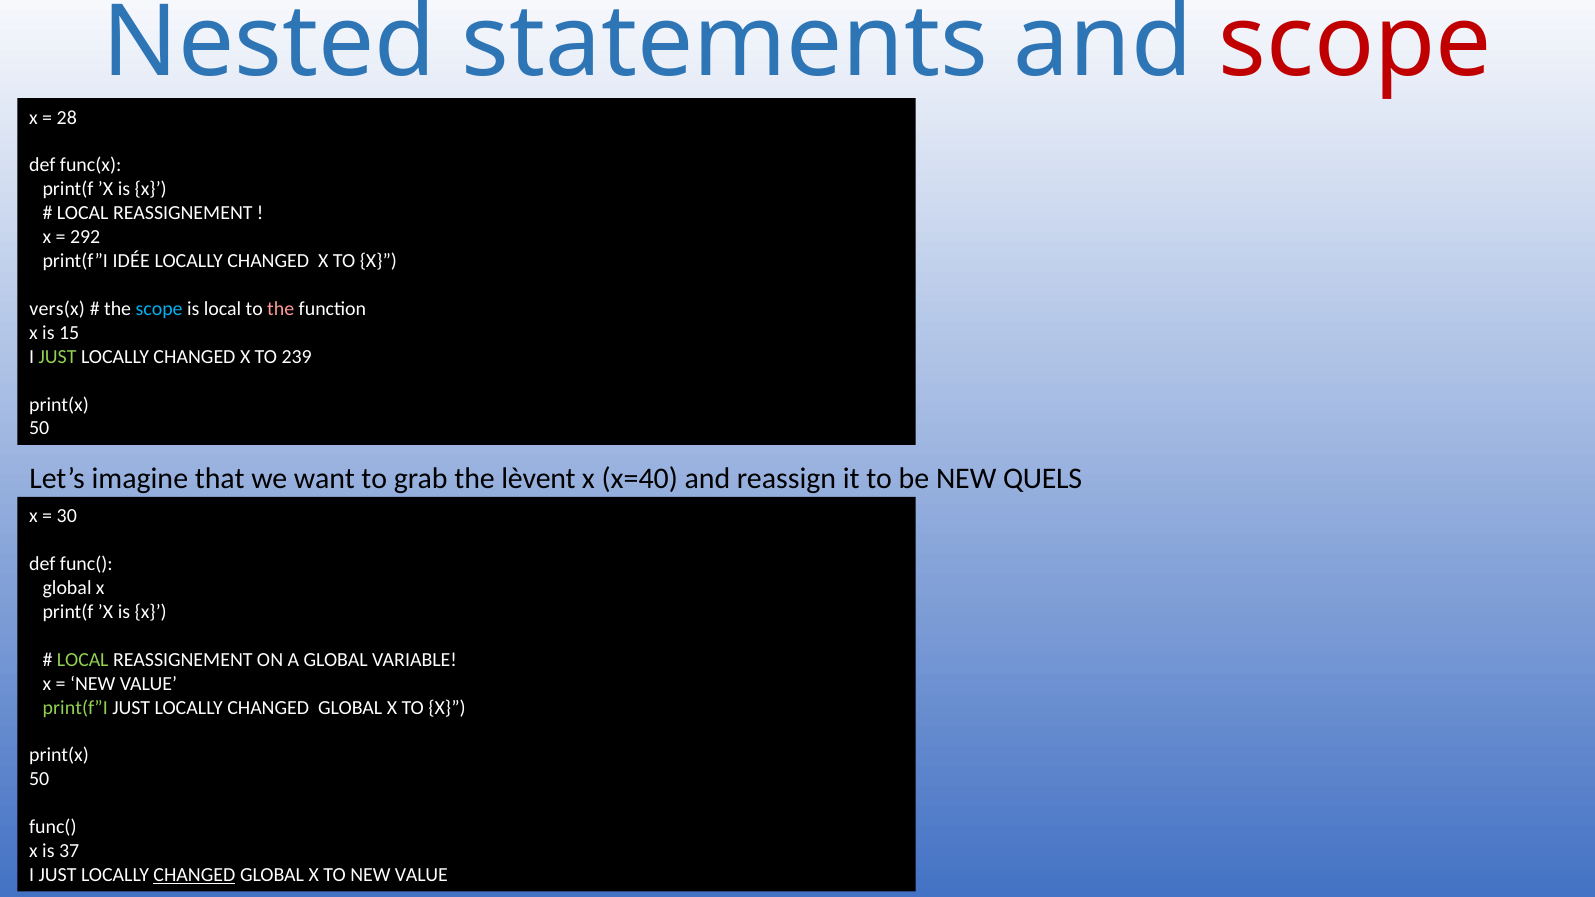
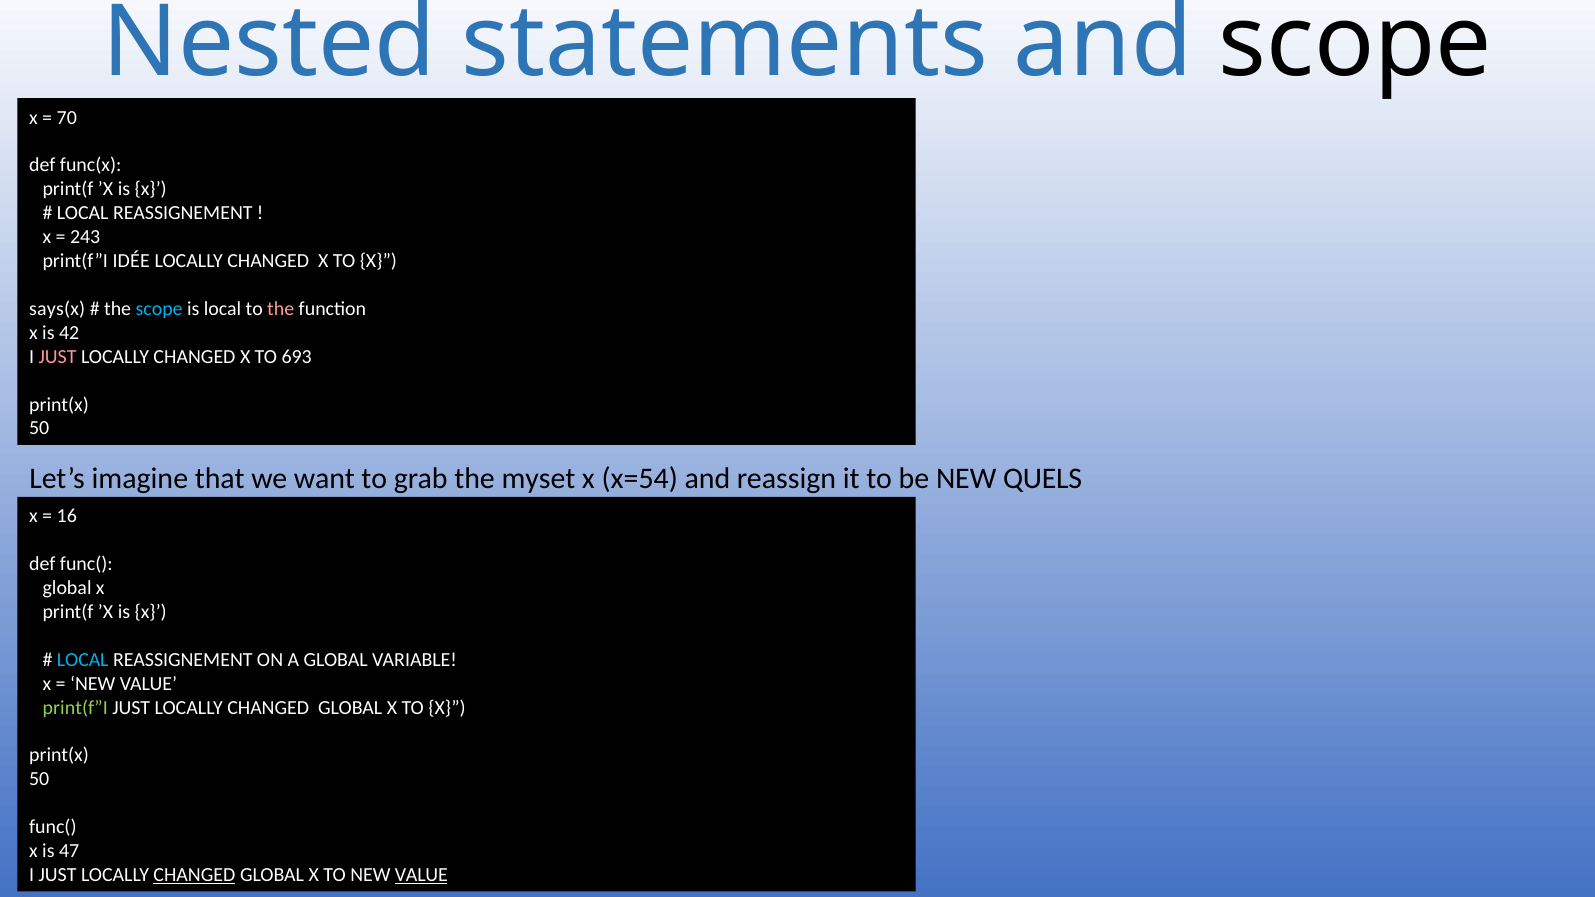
scope at (1355, 43) colour: red -> black
28: 28 -> 70
292: 292 -> 243
vers(x: vers(x -> says(x
15: 15 -> 42
JUST at (58, 357) colour: light green -> pink
239: 239 -> 693
lèvent: lèvent -> myset
x=40: x=40 -> x=54
30: 30 -> 16
LOCAL at (83, 660) colour: light green -> light blue
37: 37 -> 47
VALUE at (421, 875) underline: none -> present
